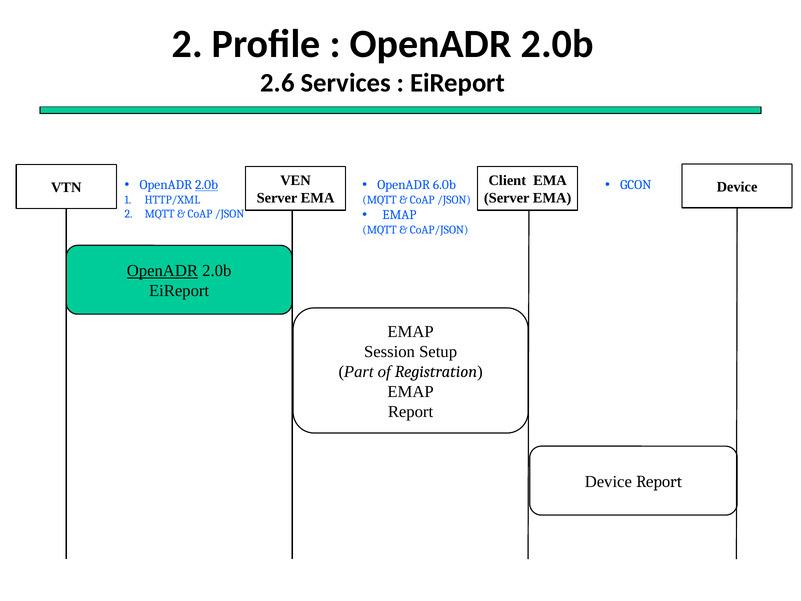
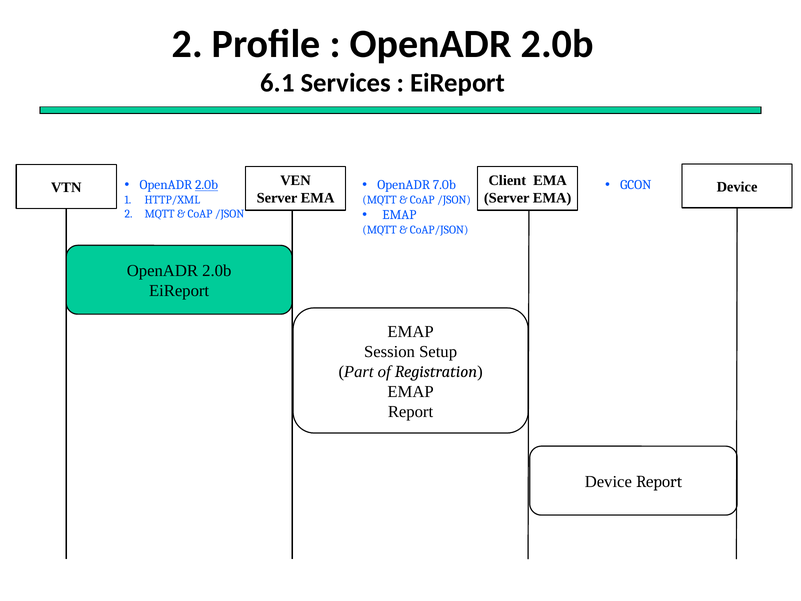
2.6: 2.6 -> 6.1
6.0b: 6.0b -> 7.0b
OpenADR at (162, 271) underline: present -> none
